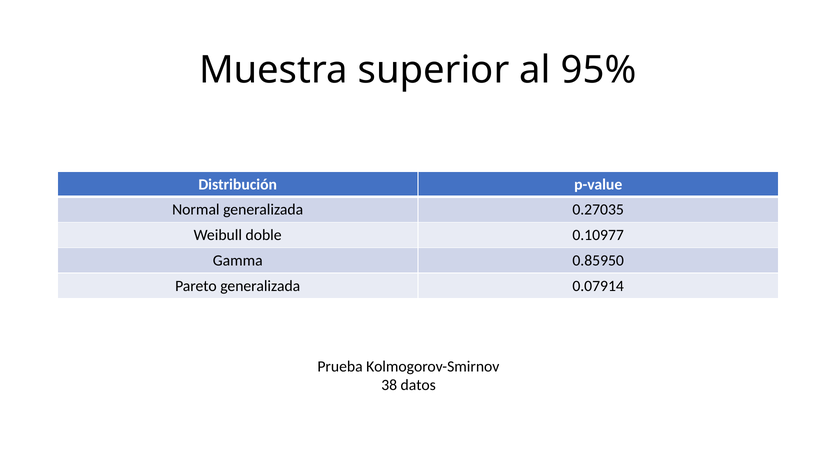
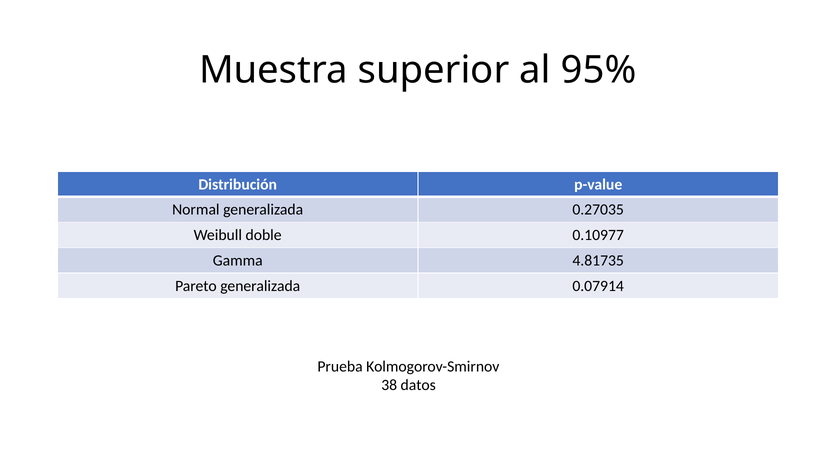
0.85950: 0.85950 -> 4.81735
